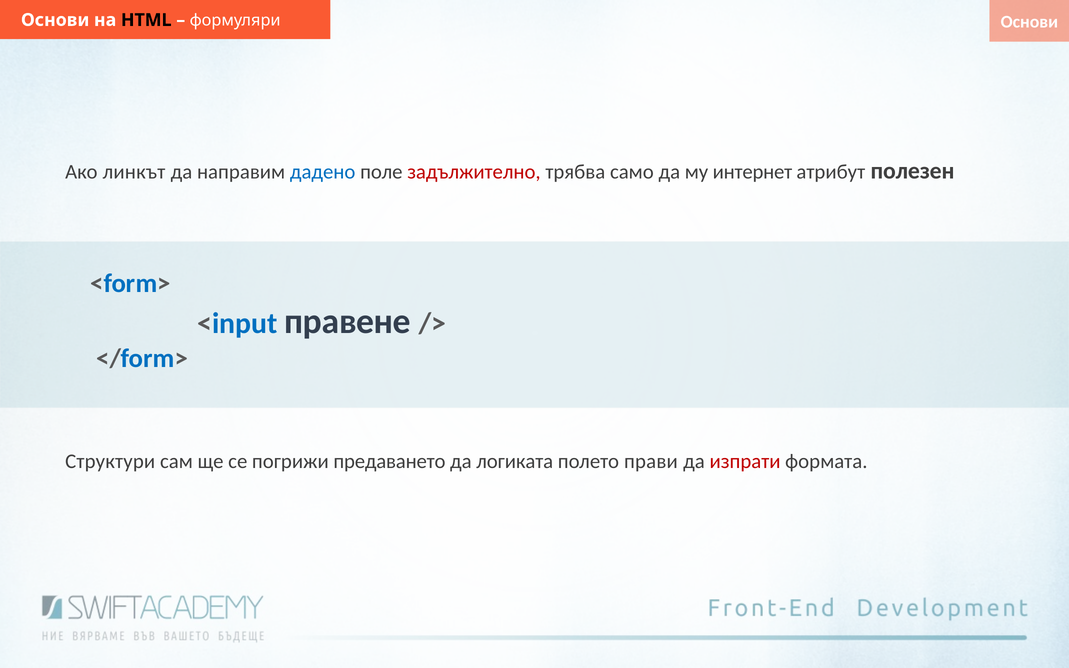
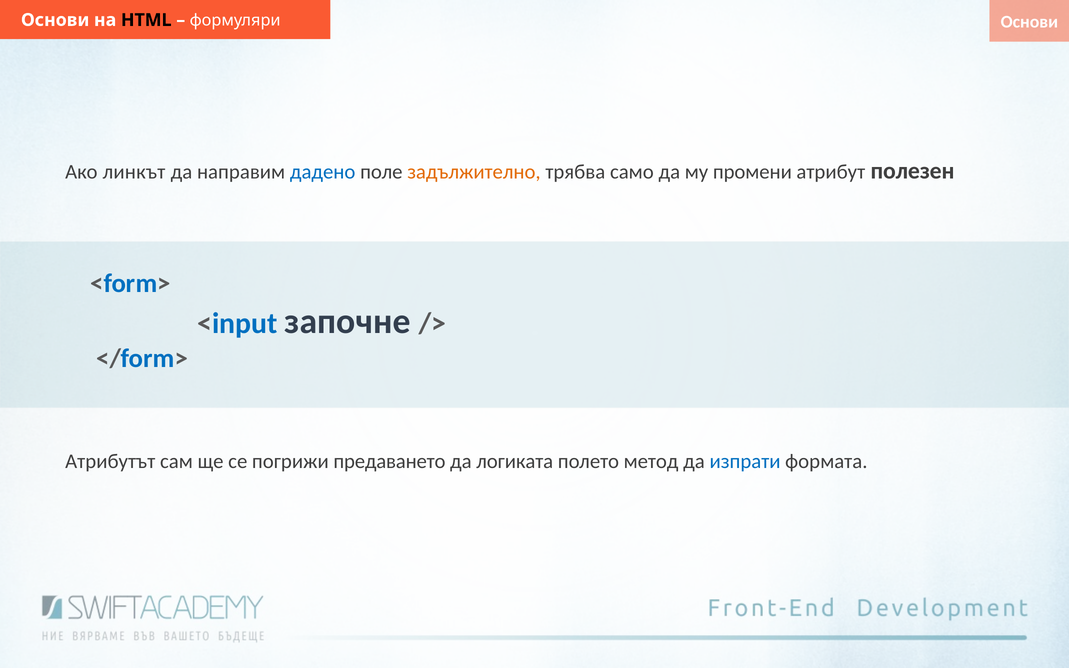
задължително colour: red -> orange
интернет: интернет -> промени
правене: правене -> започне
Структури: Структури -> Атрибутът
прави: прави -> метод
изпрати colour: red -> blue
